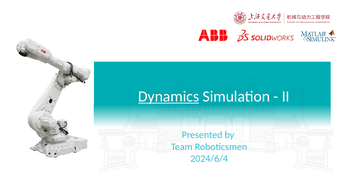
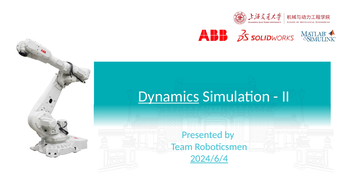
2024/6/4 underline: none -> present
